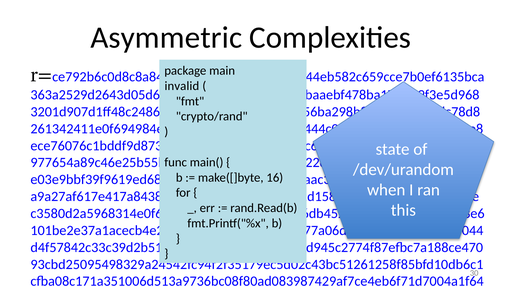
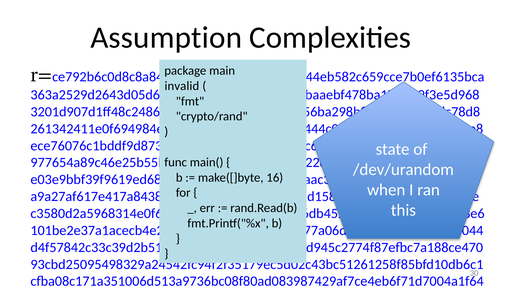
Asymmetric: Asymmetric -> Assumption
